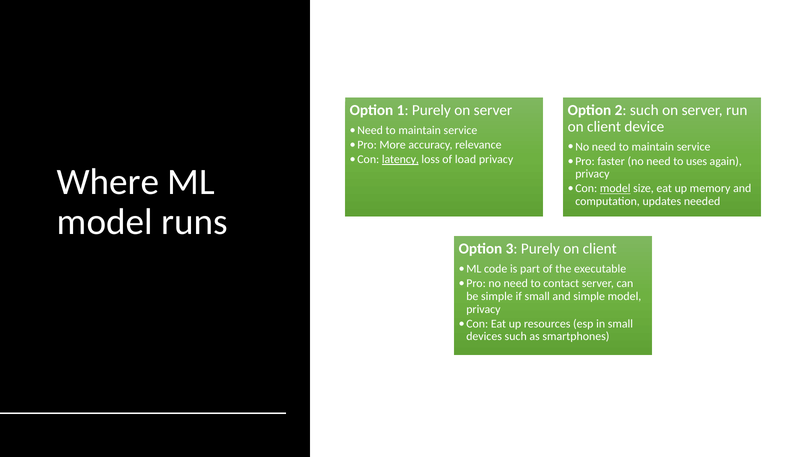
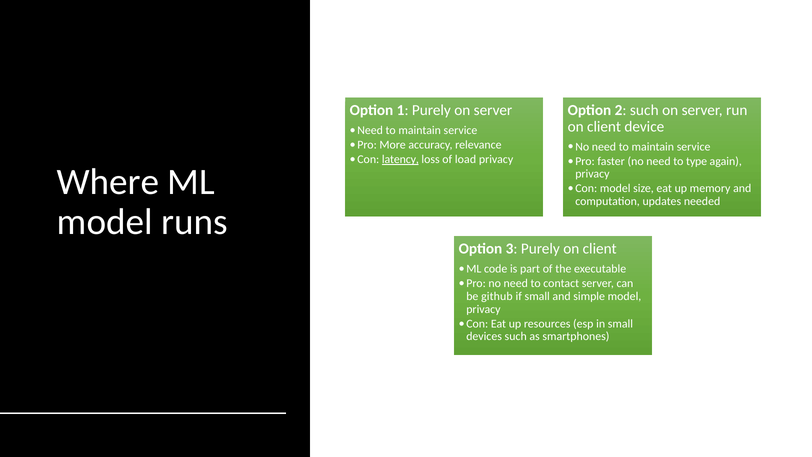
uses: uses -> type
model at (615, 188) underline: present -> none
be simple: simple -> github
